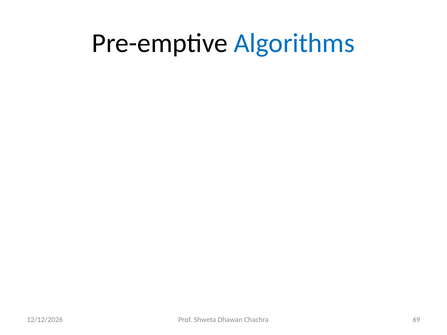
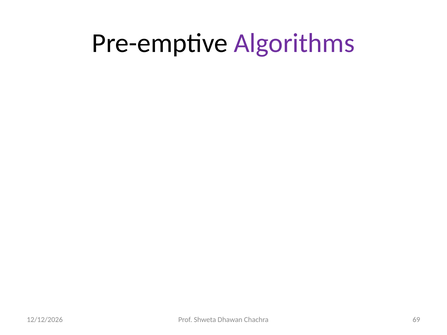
Algorithms colour: blue -> purple
